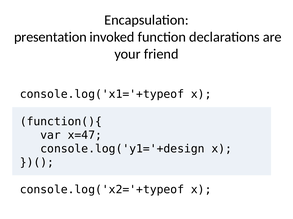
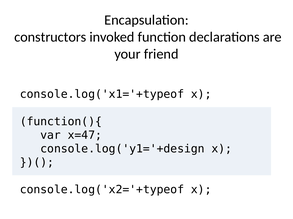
presentation: presentation -> constructors
